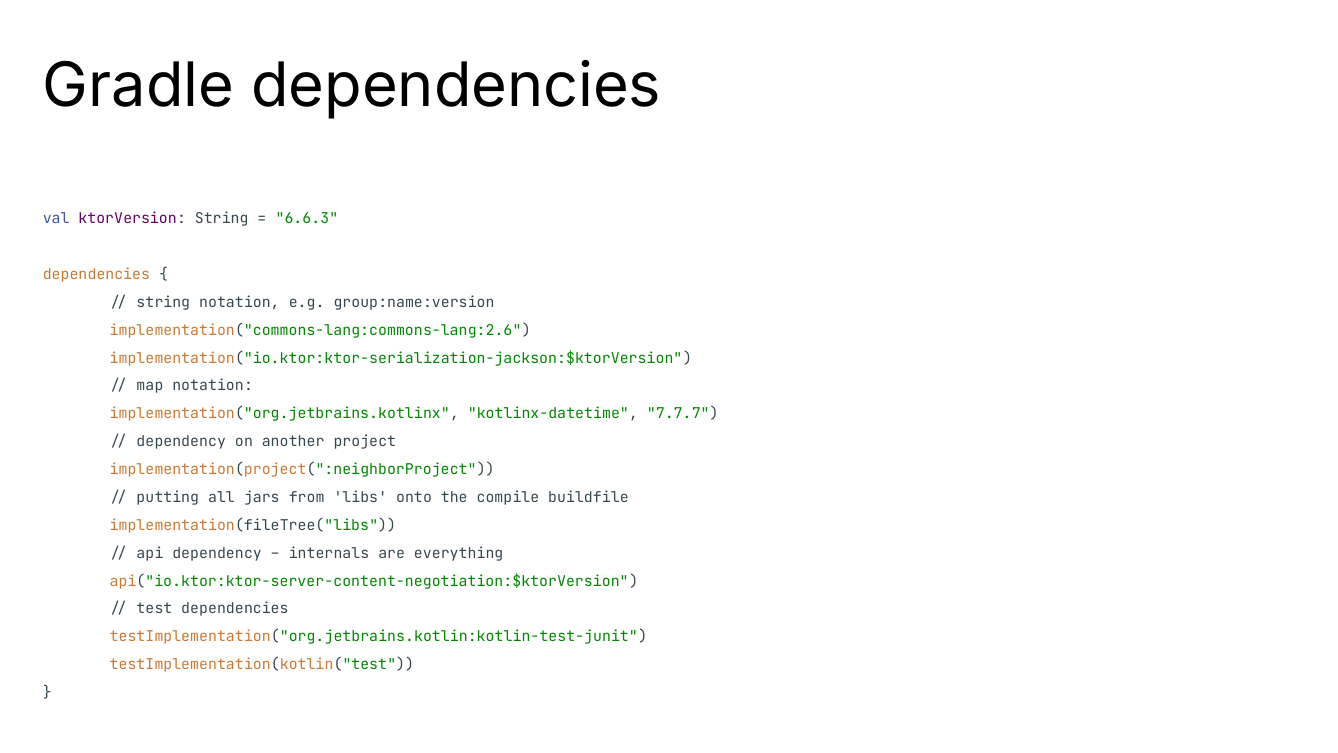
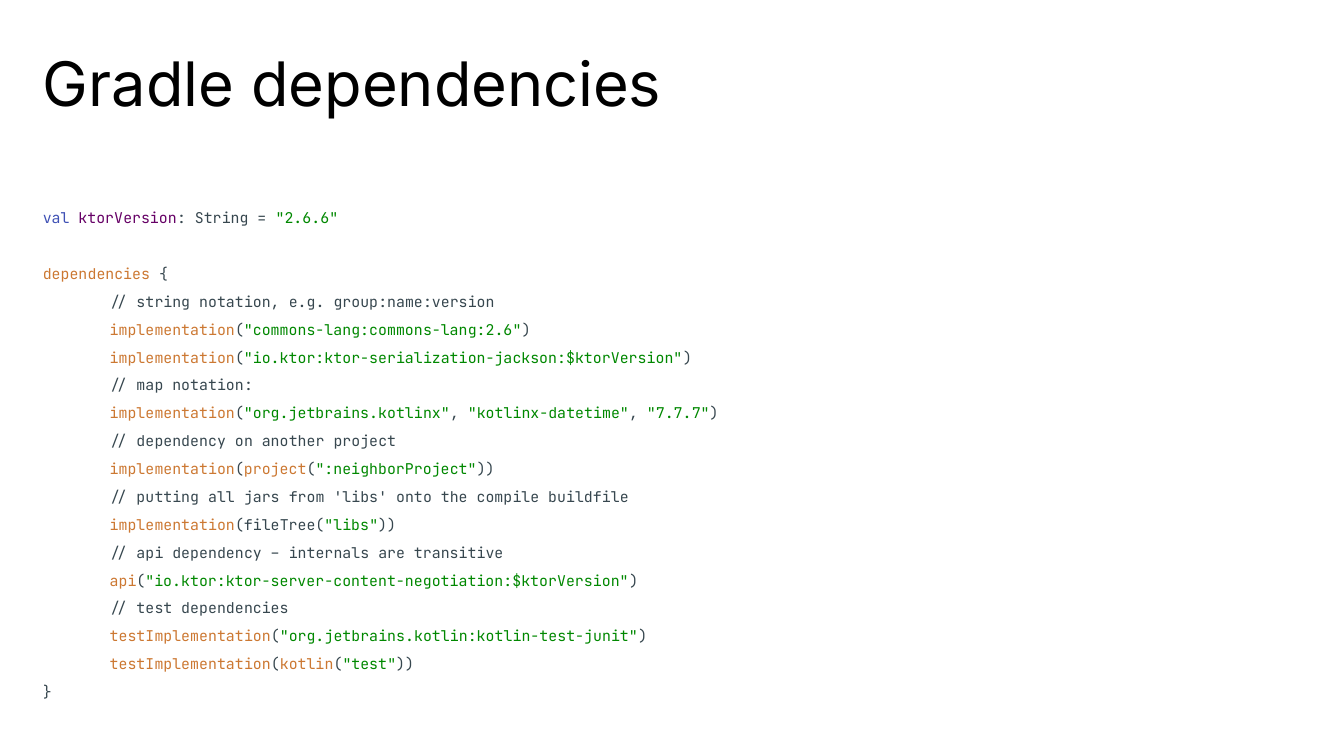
6.6.3: 6.6.3 -> 2.6.6
everything: everything -> transitive
